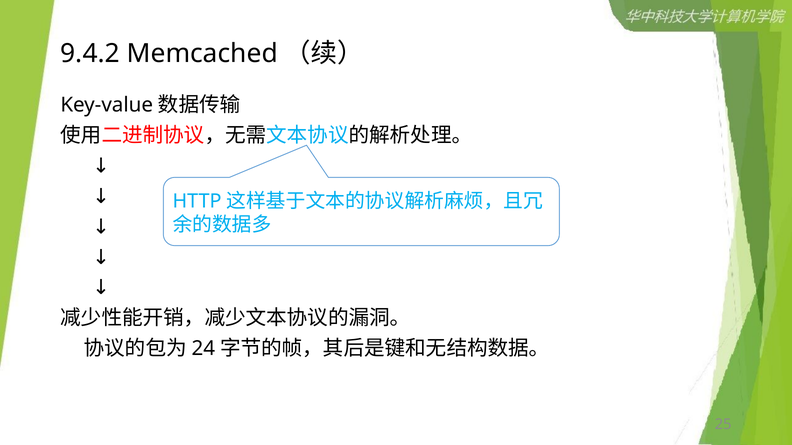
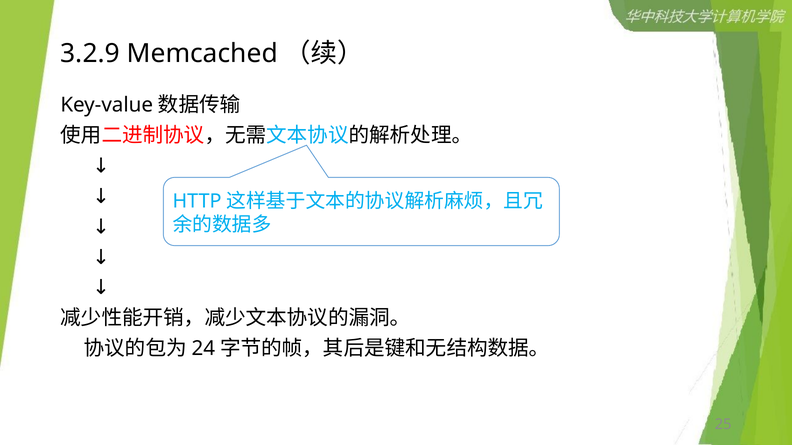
9.4.2: 9.4.2 -> 3.2.9
